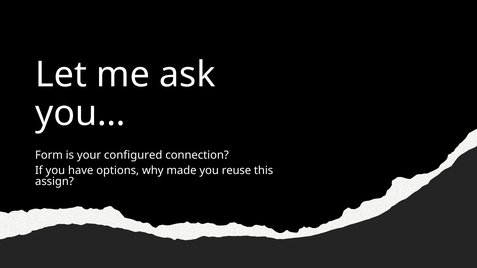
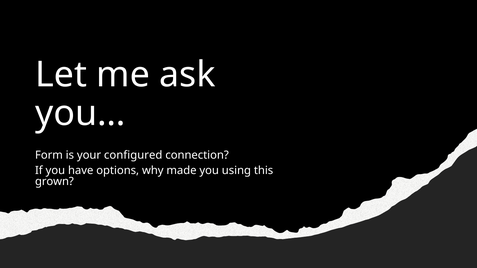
reuse: reuse -> using
assign: assign -> grown
